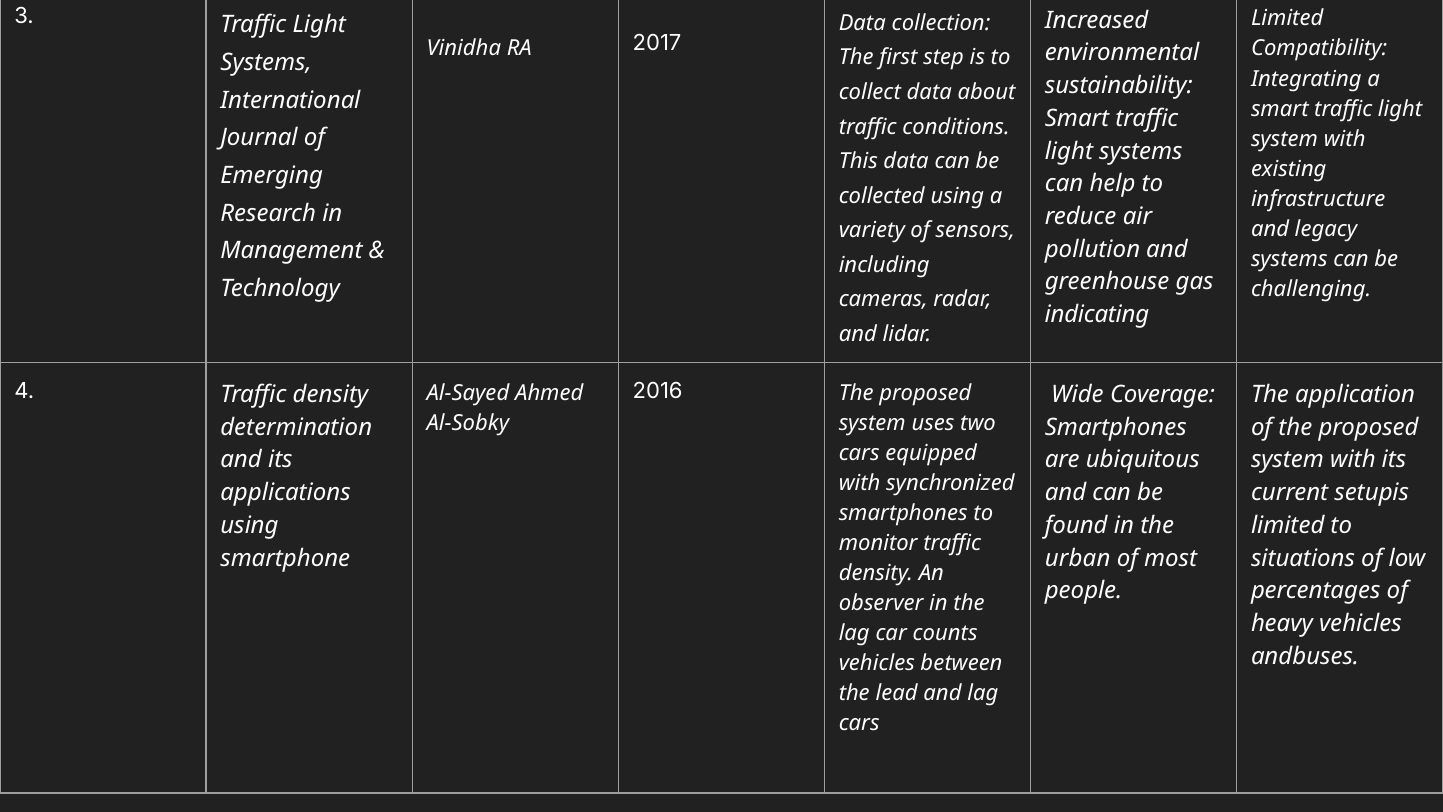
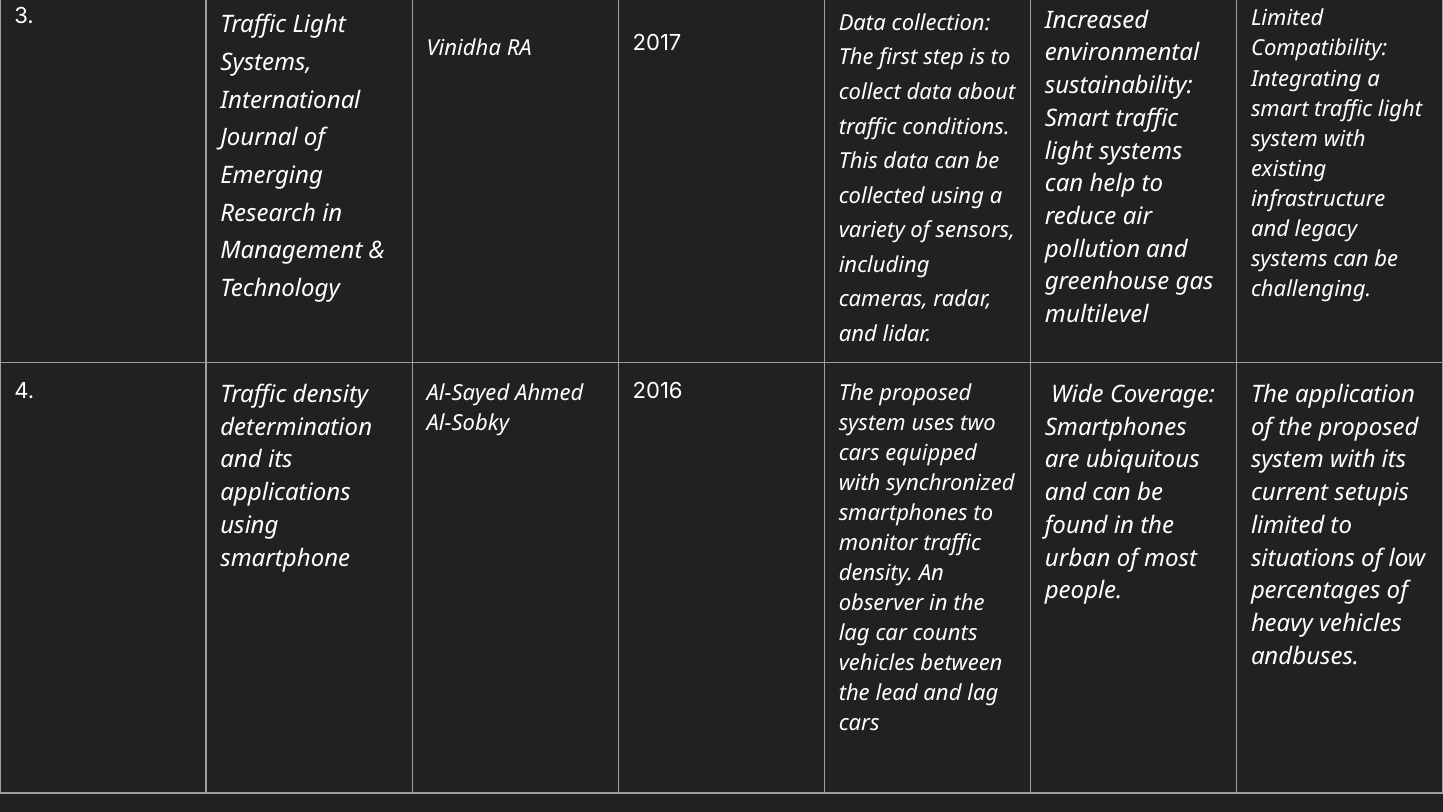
indicating: indicating -> multilevel
